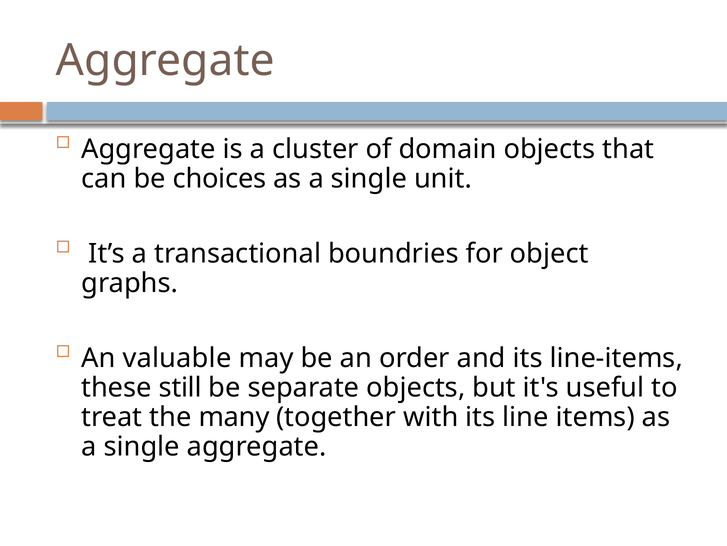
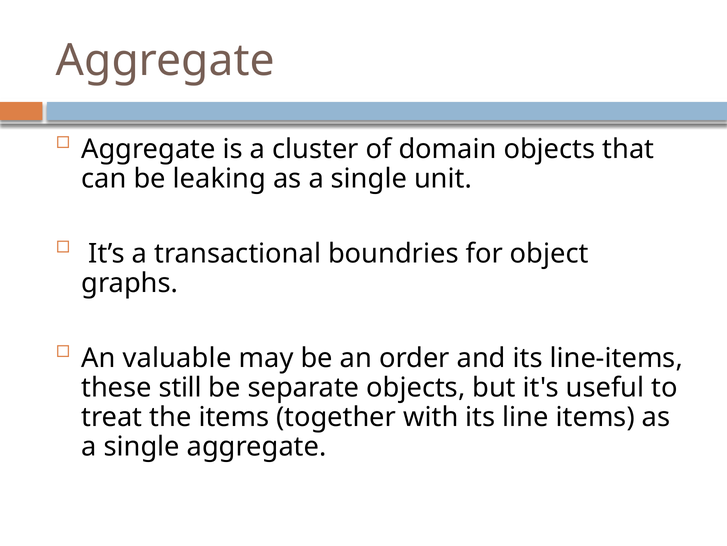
choices: choices -> leaking
the many: many -> items
